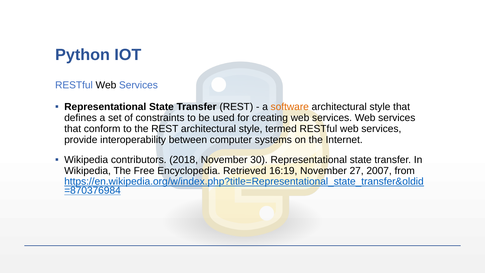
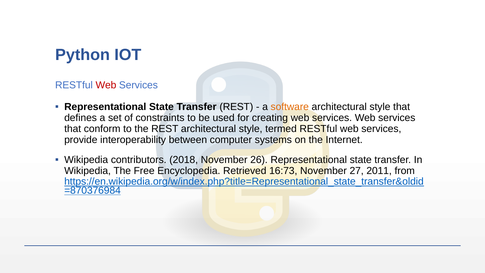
Web at (106, 85) colour: black -> red
30: 30 -> 26
16:19: 16:19 -> 16:73
2007: 2007 -> 2011
